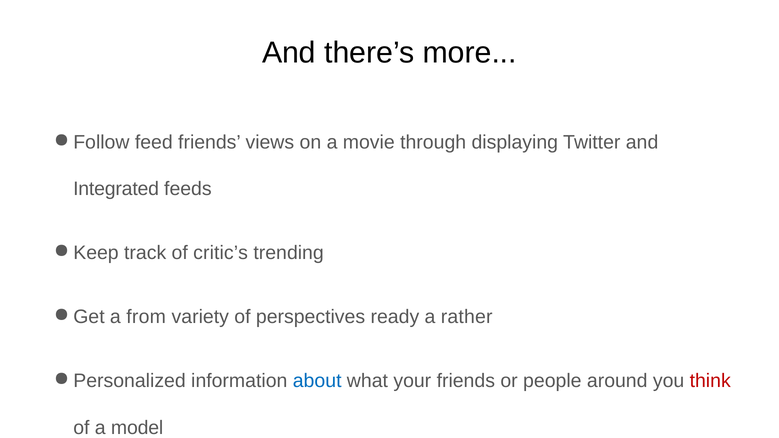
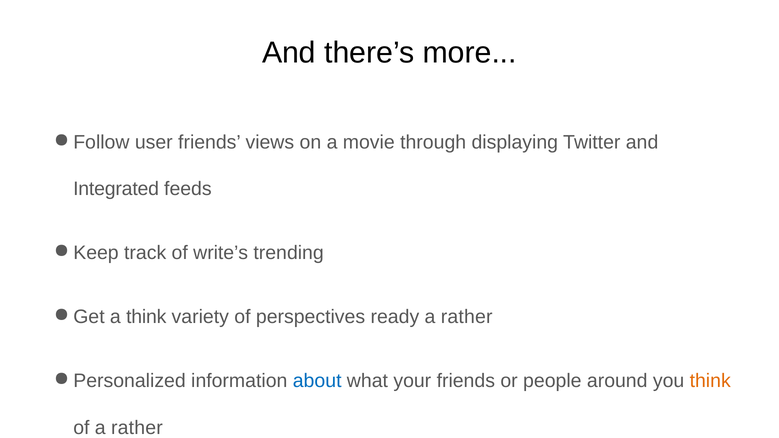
feed: feed -> user
critic’s: critic’s -> write’s
a from: from -> think
think at (710, 381) colour: red -> orange
of a model: model -> rather
